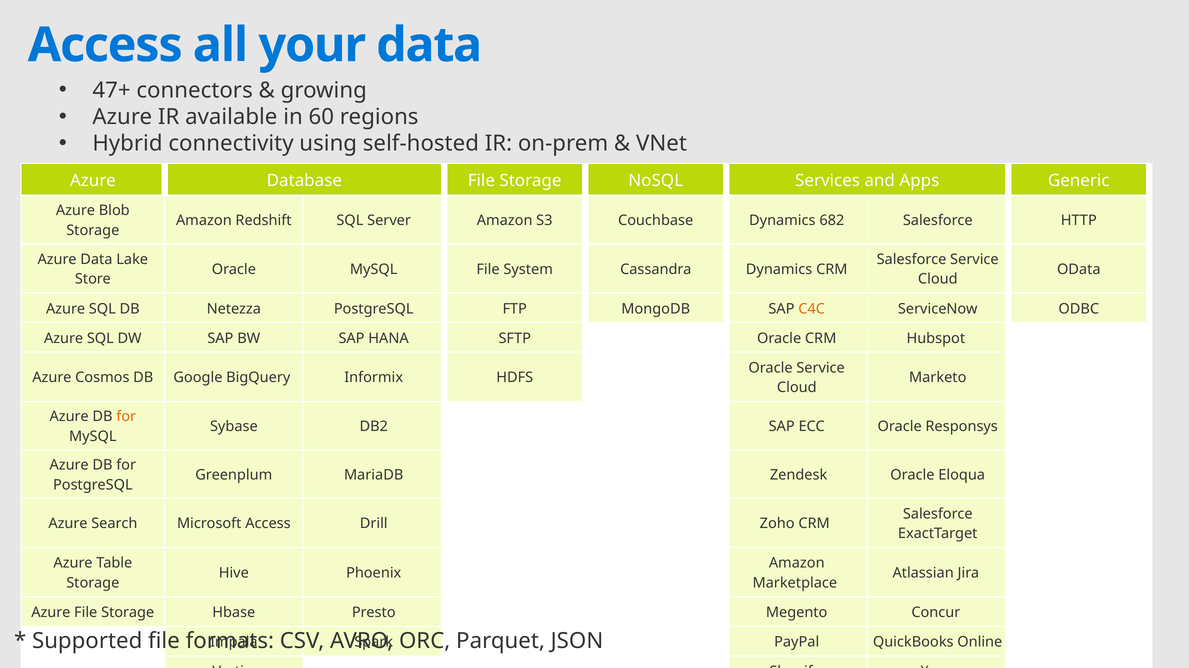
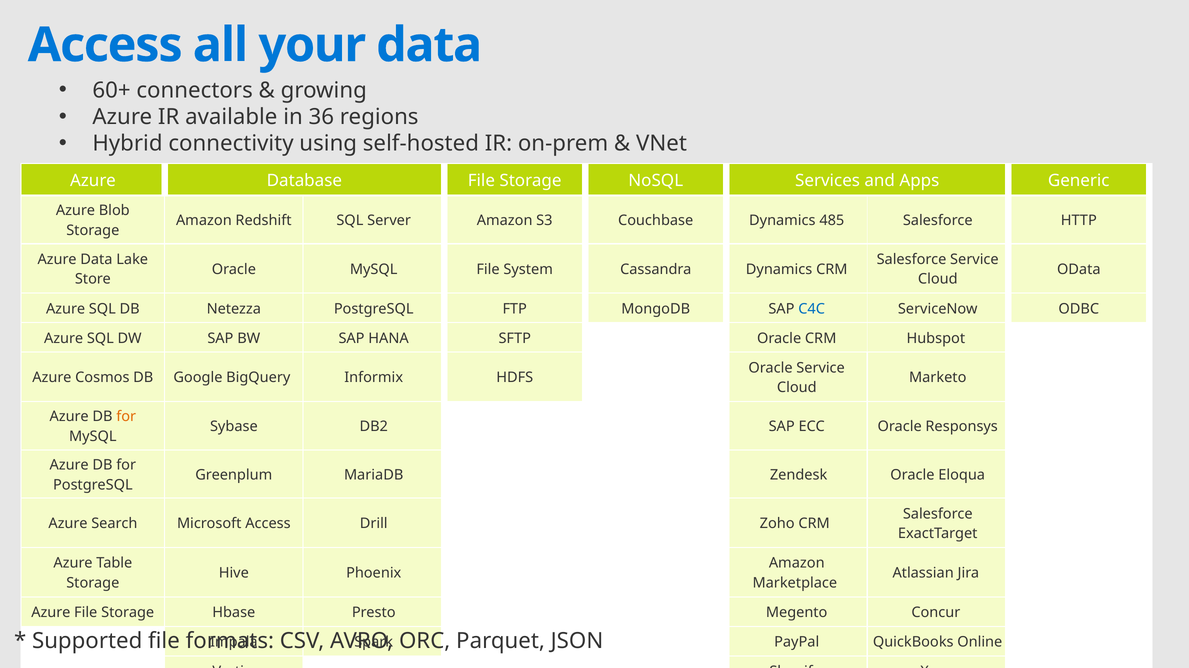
47+: 47+ -> 60+
60: 60 -> 36
682: 682 -> 485
C4C colour: orange -> blue
